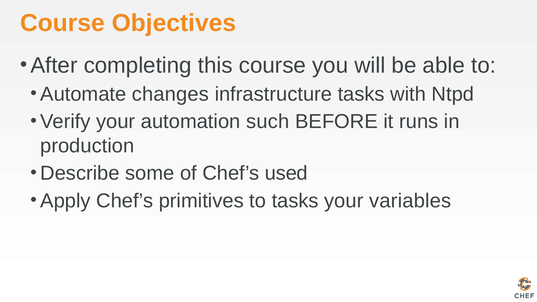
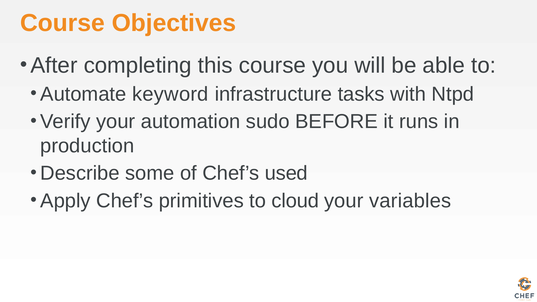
changes: changes -> keyword
such: such -> sudo
to tasks: tasks -> cloud
